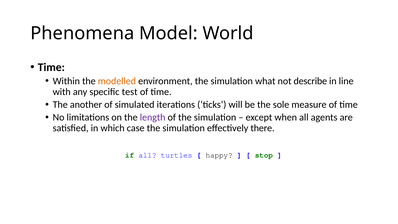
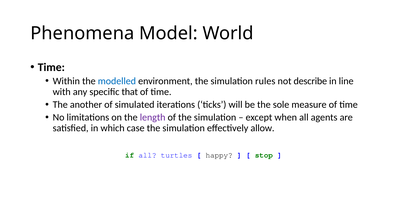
modelled colour: orange -> blue
what: what -> rules
test: test -> that
there: there -> allow
